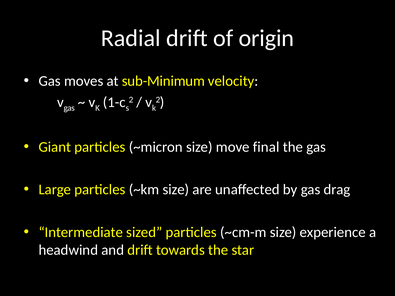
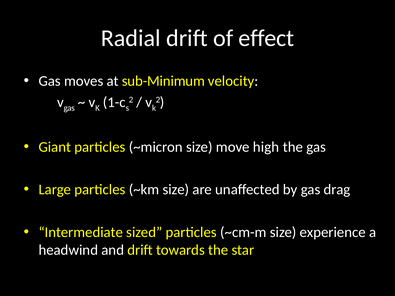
origin: origin -> effect
final: final -> high
